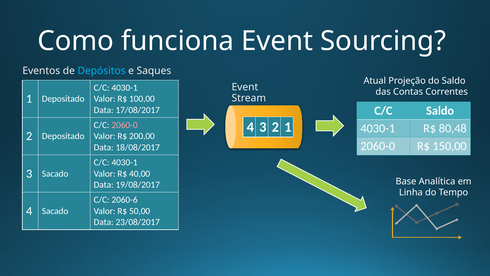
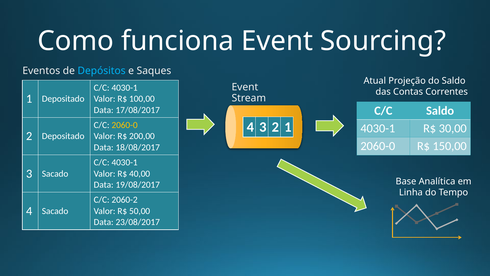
2060-0 at (125, 125) colour: pink -> yellow
80,48: 80,48 -> 30,00
2060-6: 2060-6 -> 2060-2
